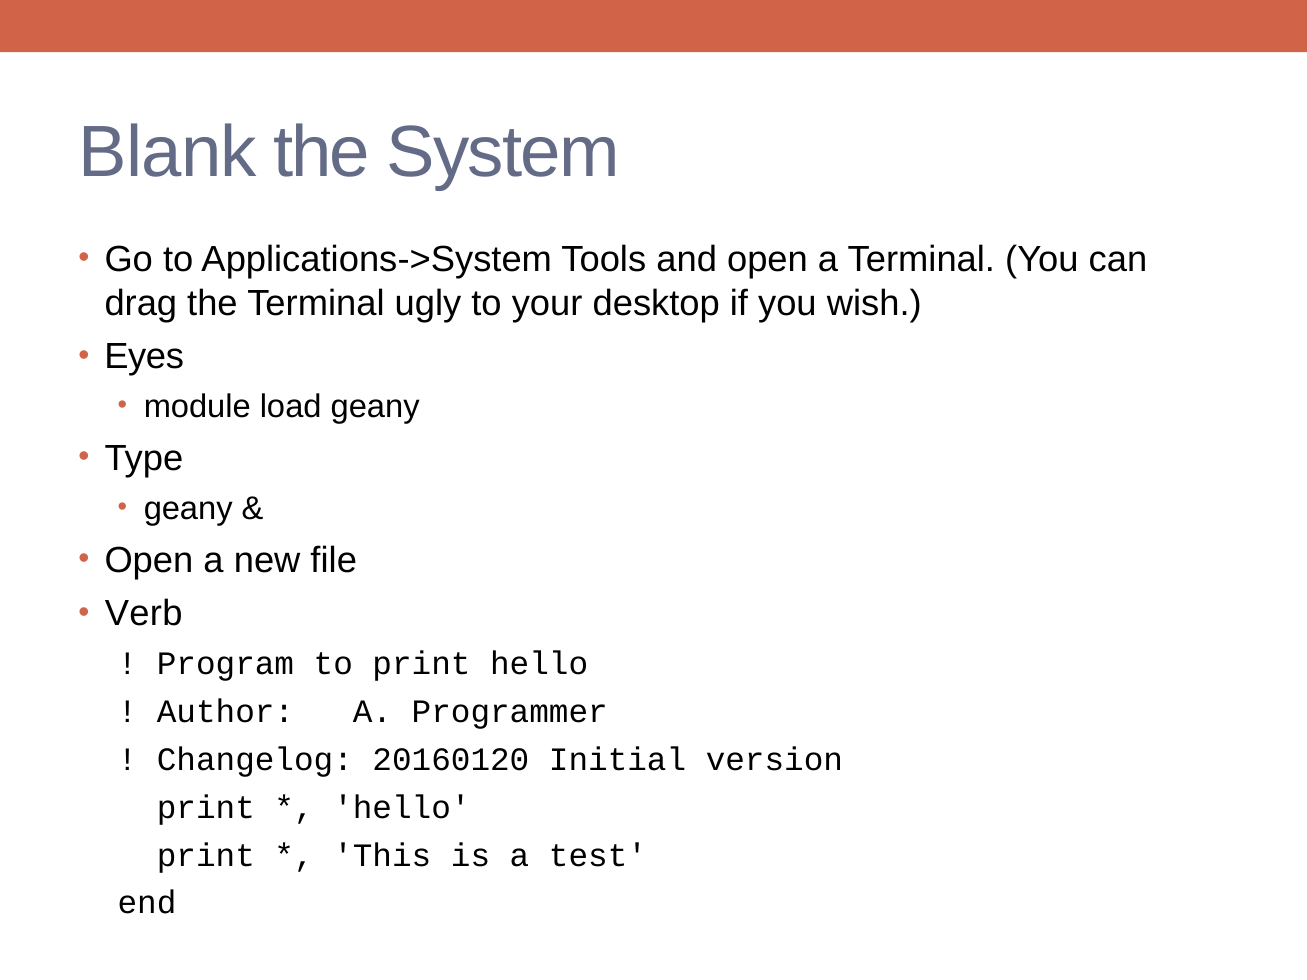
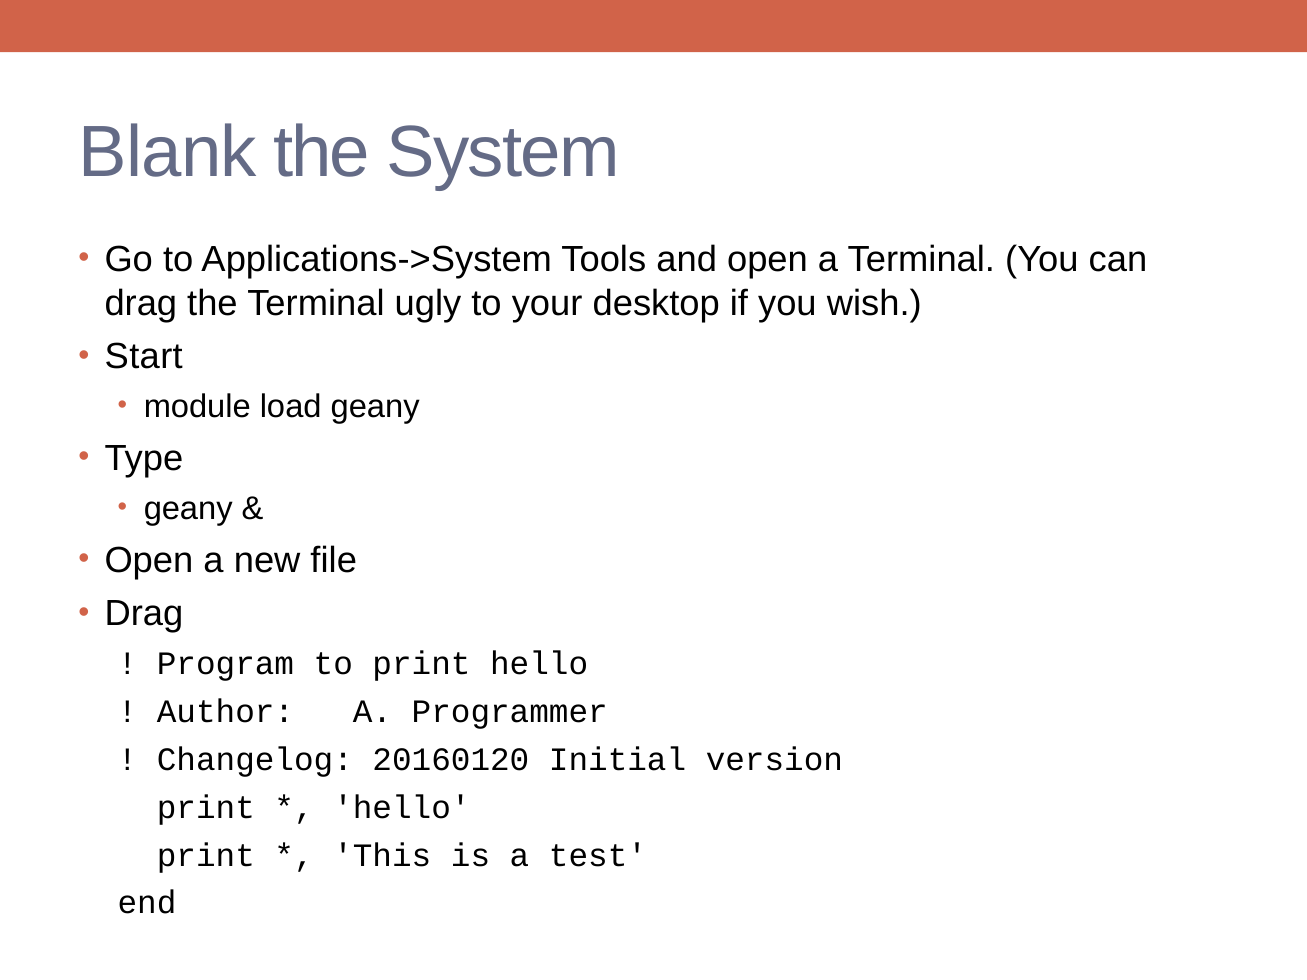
Eyes: Eyes -> Start
Verb at (144, 614): Verb -> Drag
